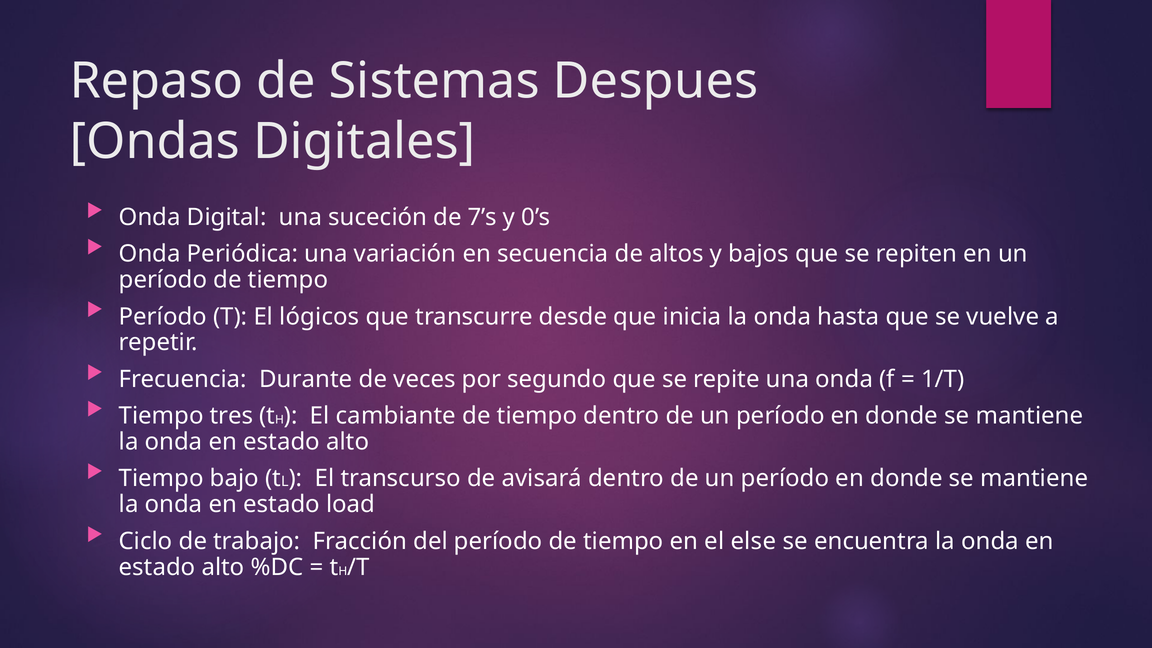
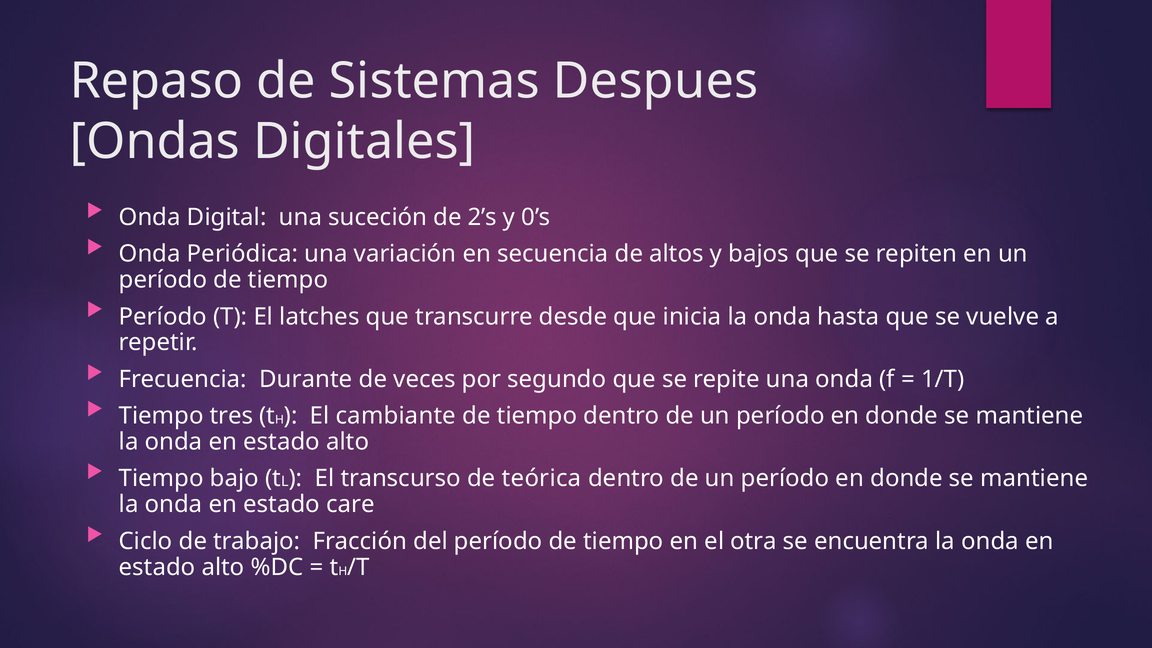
7’s: 7’s -> 2’s
lógicos: lógicos -> latches
avisará: avisará -> teórica
load: load -> care
else: else -> otra
